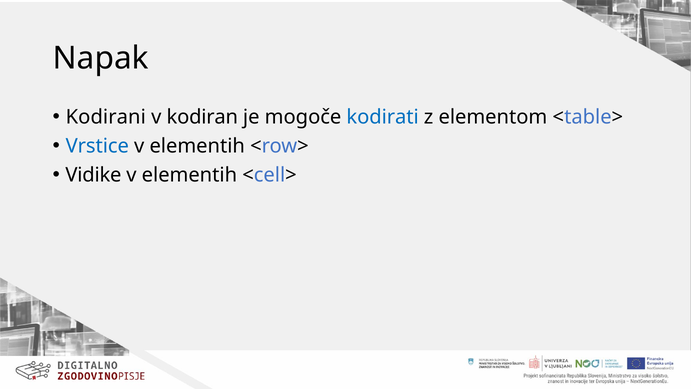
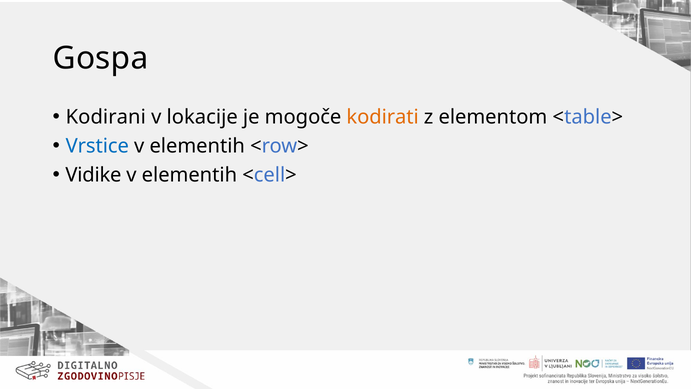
Napak: Napak -> Gospa
kodiran: kodiran -> lokacije
kodirati colour: blue -> orange
